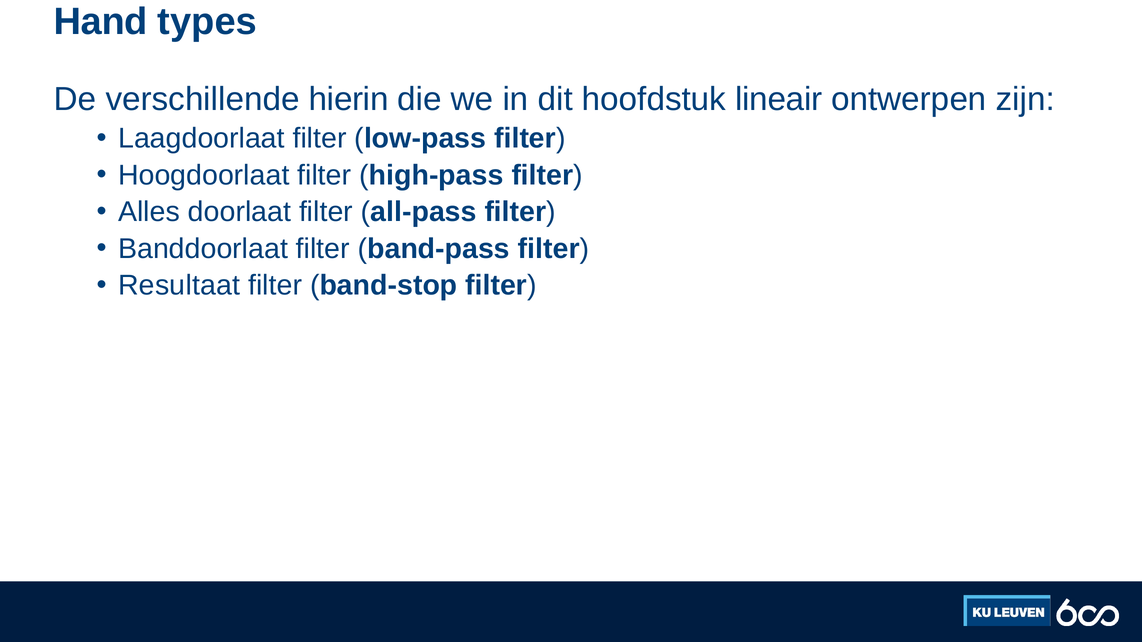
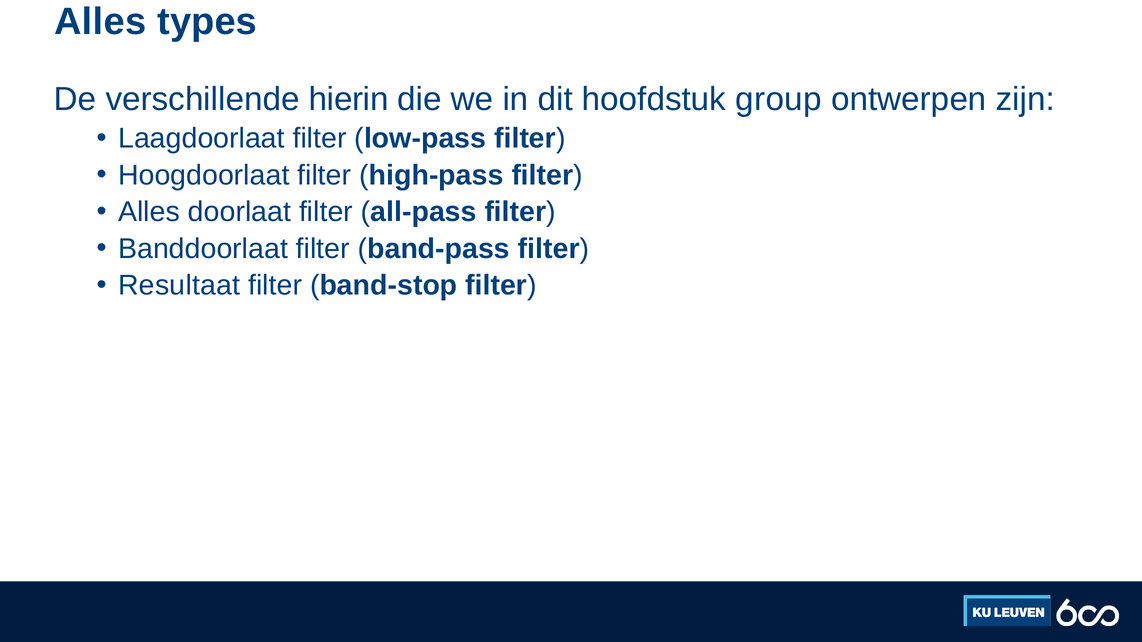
Hand at (101, 22): Hand -> Alles
lineair: lineair -> group
